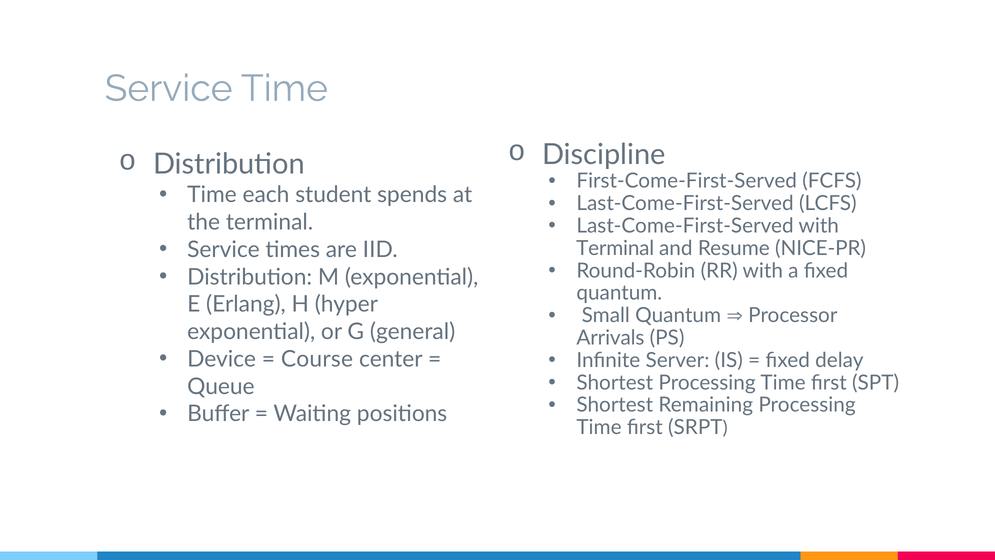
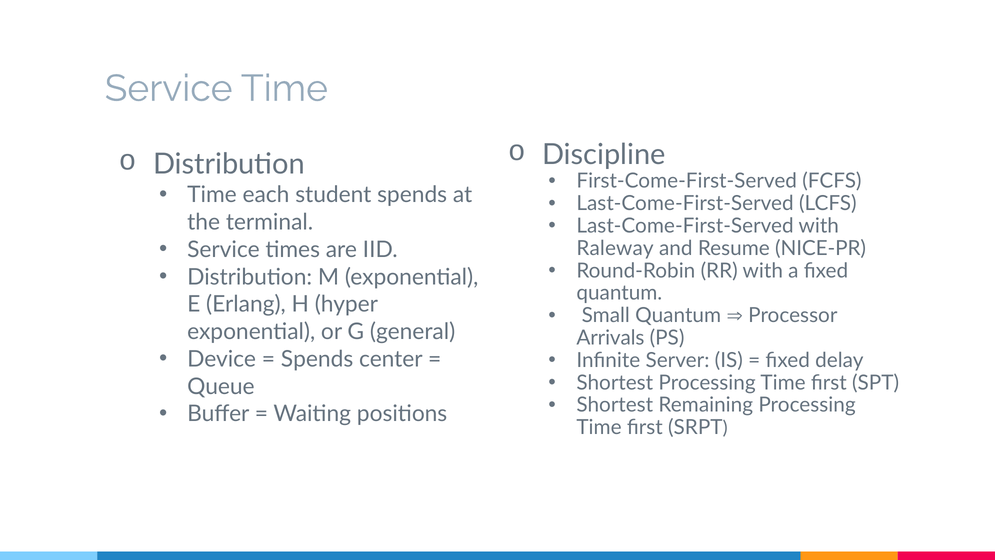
Terminal at (615, 248): Terminal -> Raleway
Course at (317, 359): Course -> Spends
